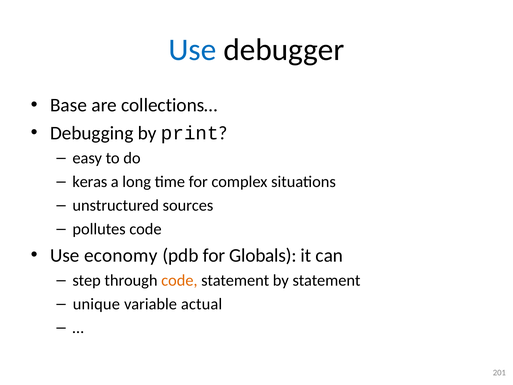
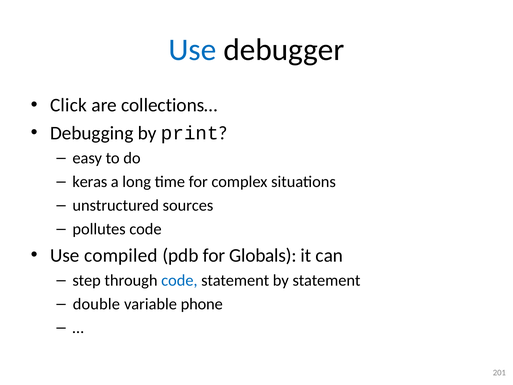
Base: Base -> Click
economy: economy -> compiled
code at (179, 280) colour: orange -> blue
unique: unique -> double
actual: actual -> phone
